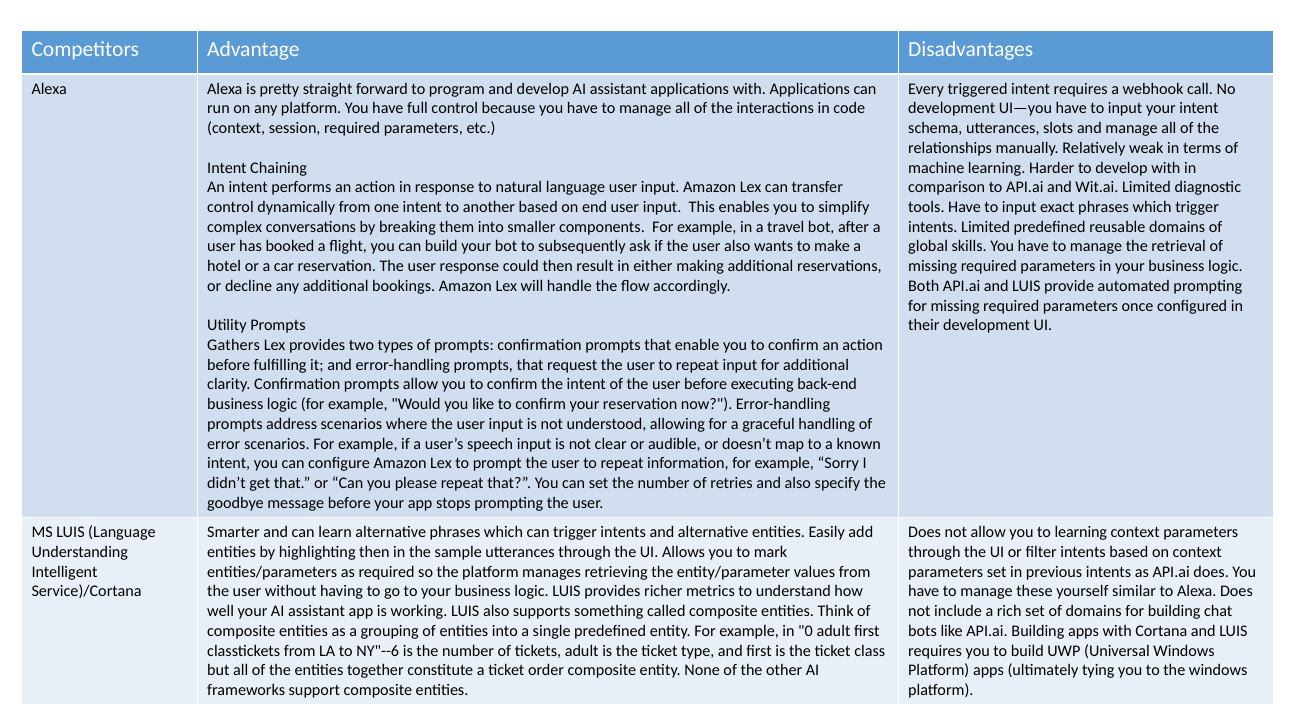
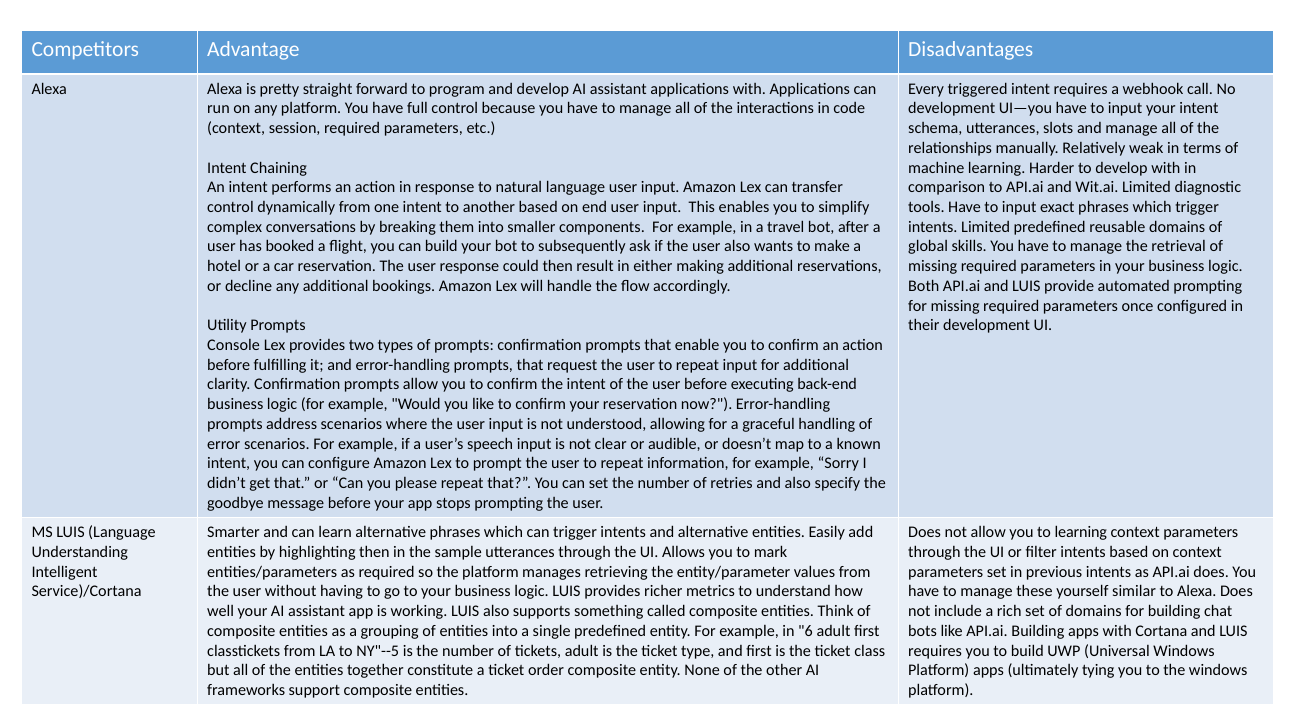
Gathers: Gathers -> Console
0: 0 -> 6
NY"--6: NY"--6 -> NY"--5
